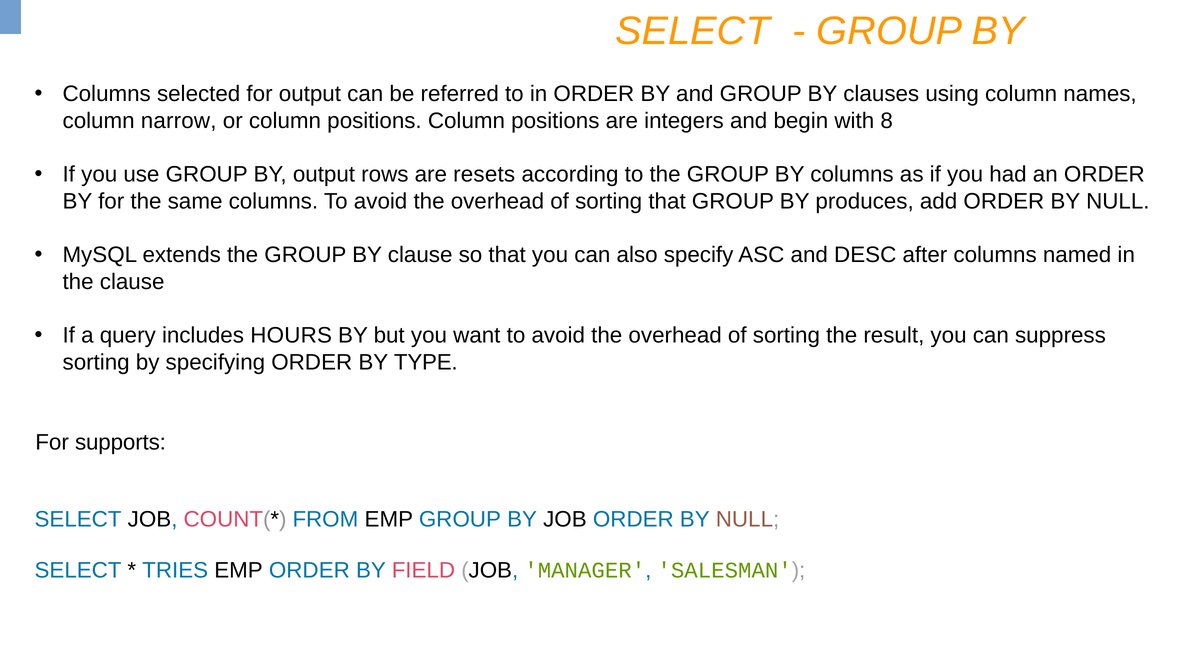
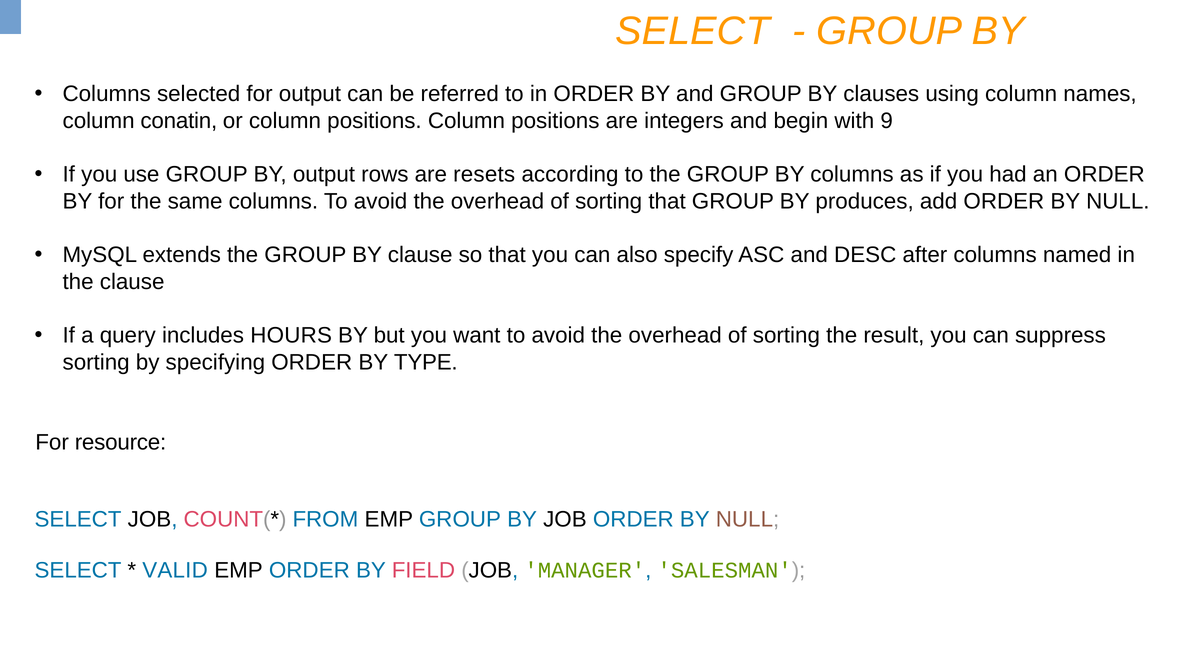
narrow: narrow -> conatin
8: 8 -> 9
supports: supports -> resource
TRIES: TRIES -> VALID
